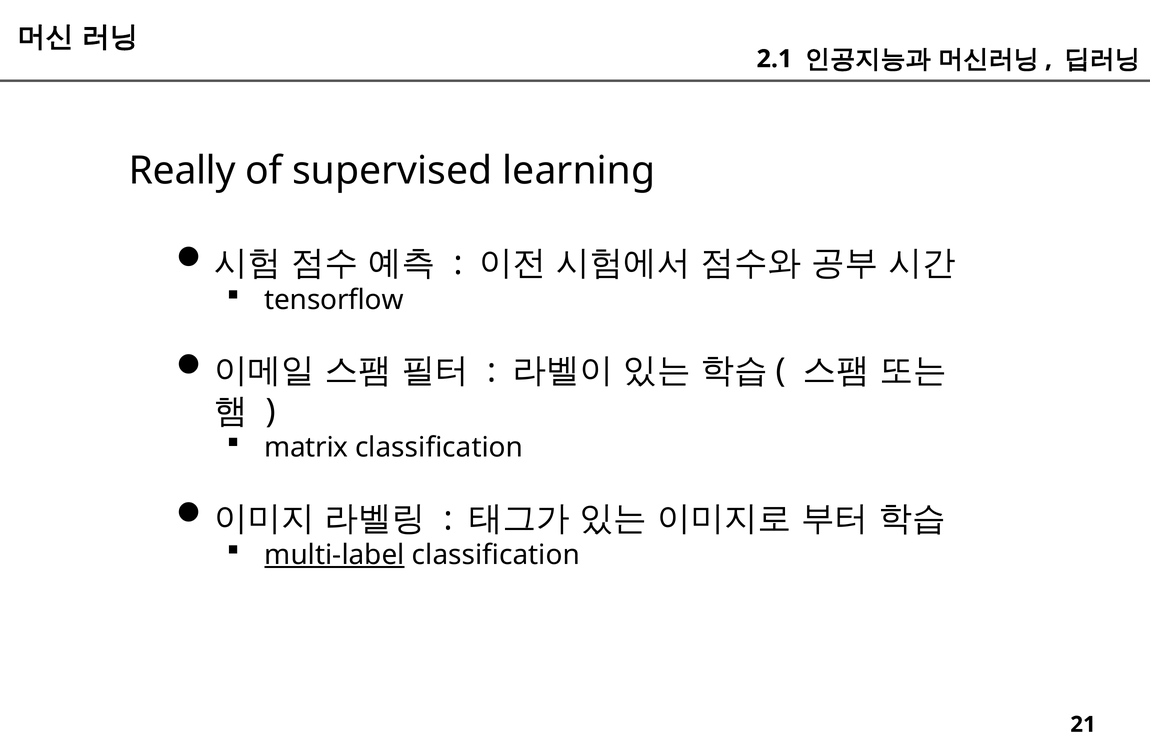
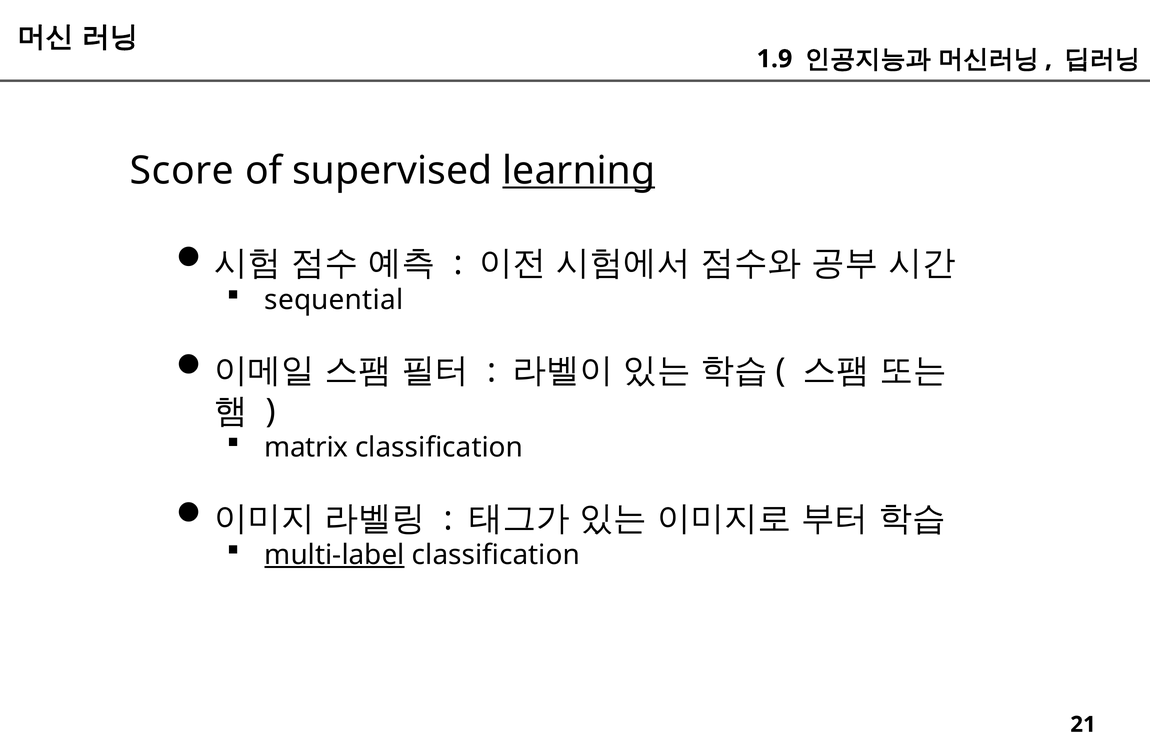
2.1: 2.1 -> 1.9
Really: Really -> Score
learning underline: none -> present
tensorflow: tensorflow -> sequential
